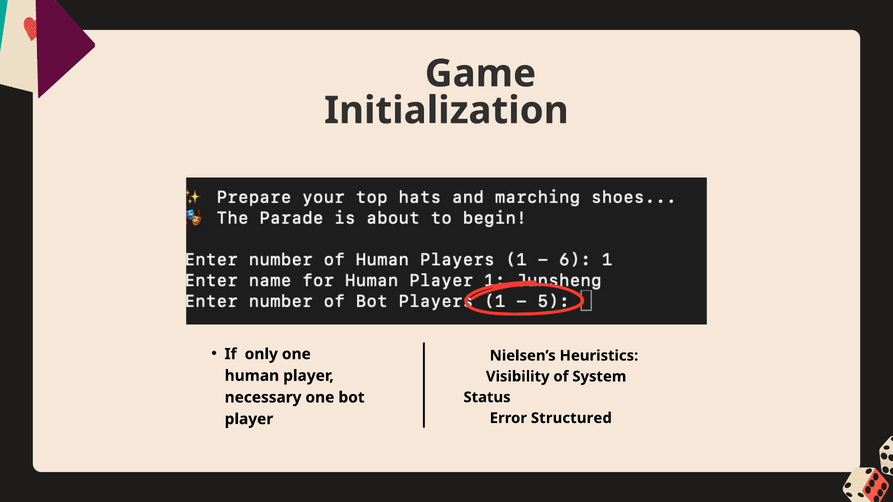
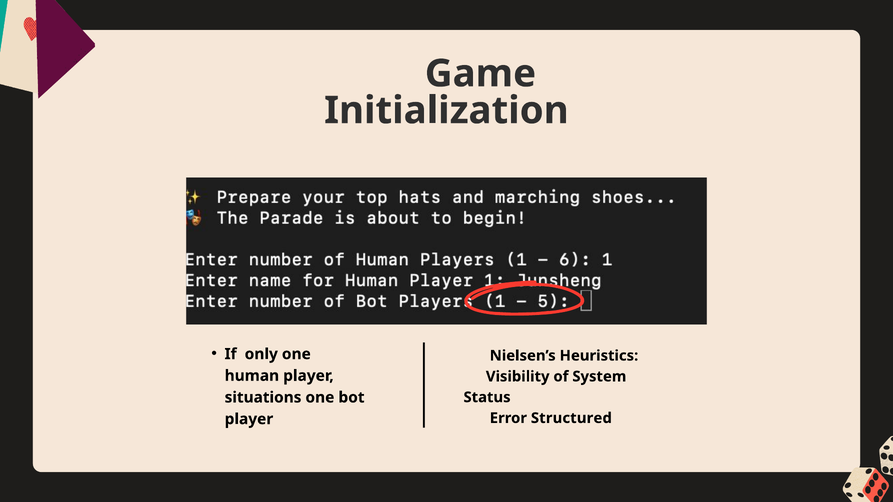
necessary: necessary -> situations
